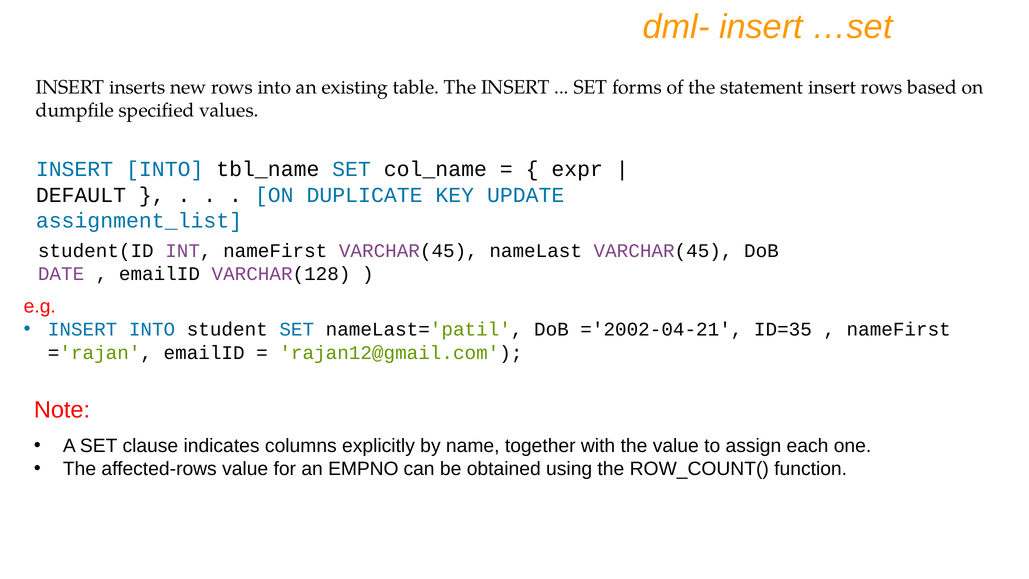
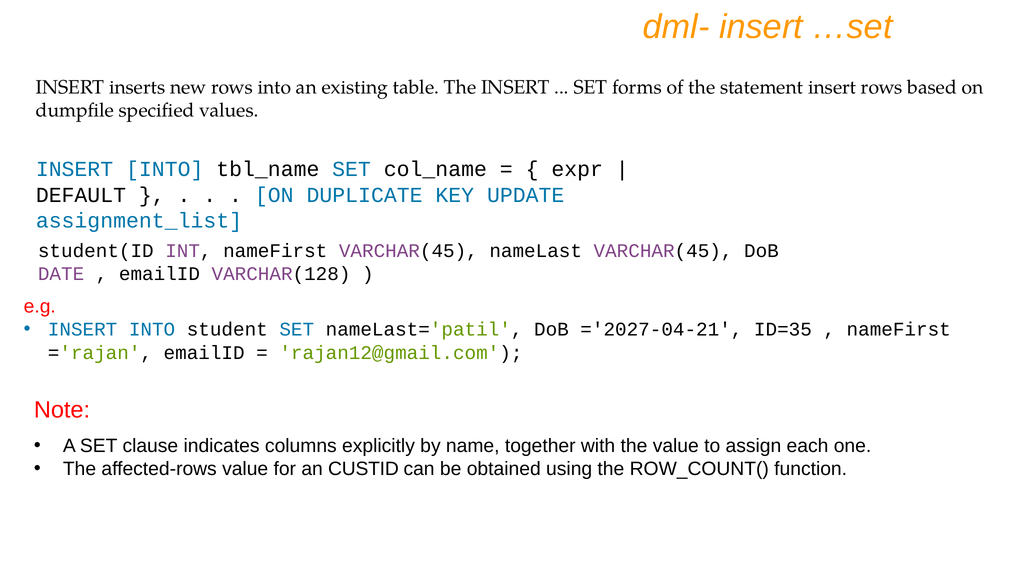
='2002-04-21: ='2002-04-21 -> ='2027-04-21
EMPNO: EMPNO -> CUSTID
